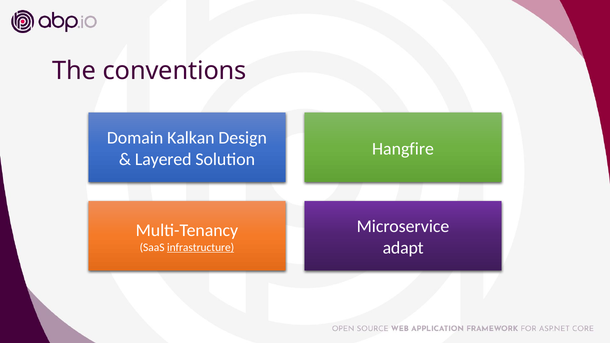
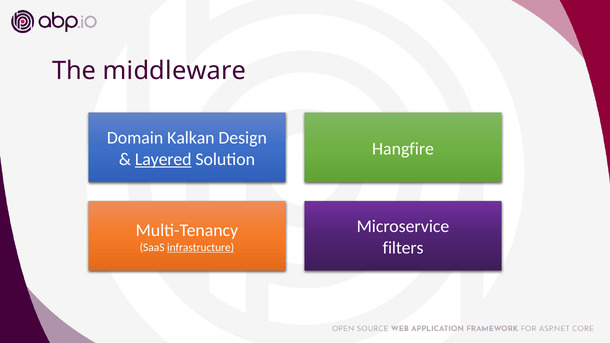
conventions: conventions -> middleware
Layered underline: none -> present
adapt: adapt -> filters
